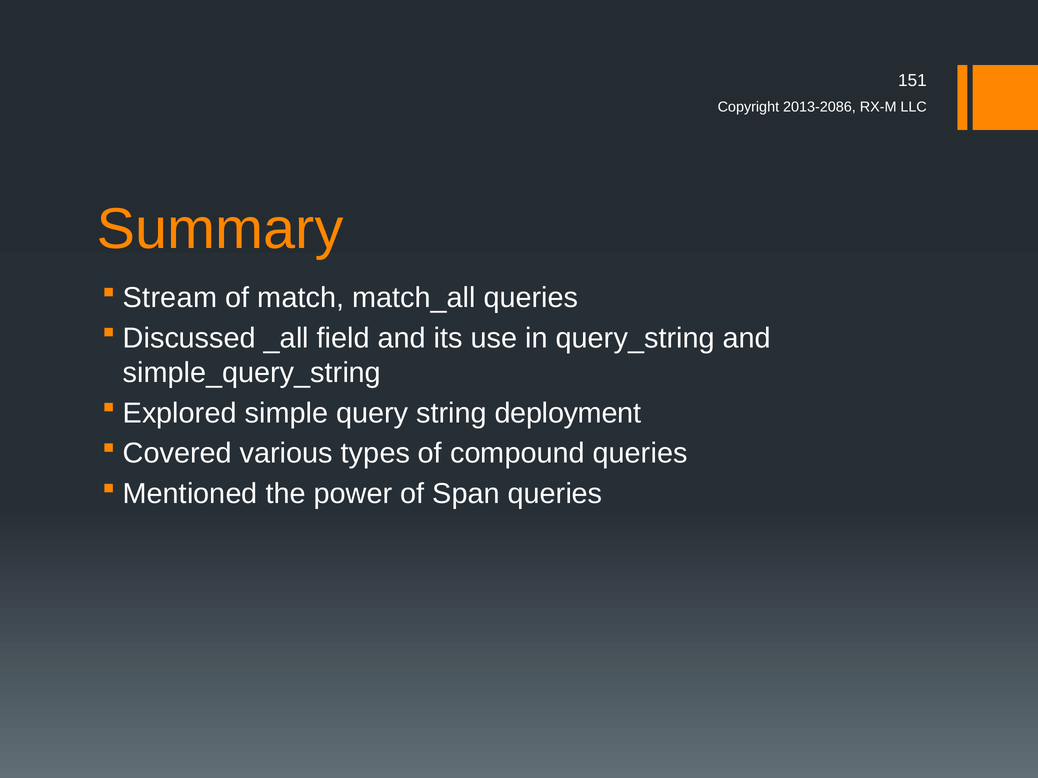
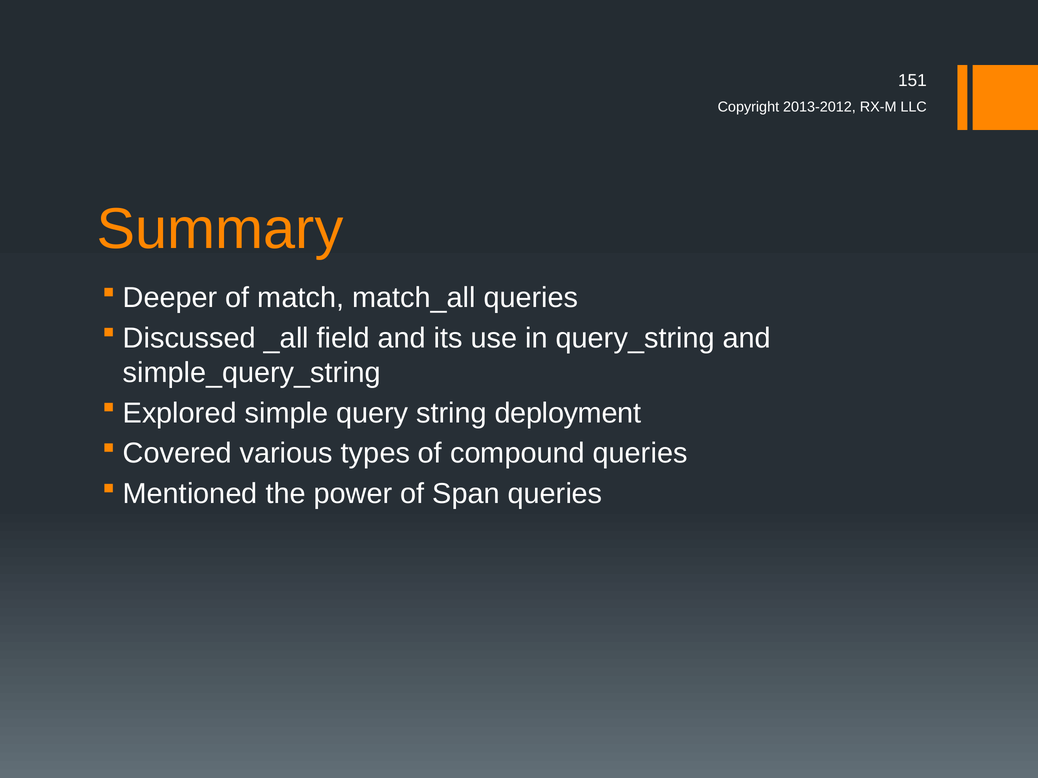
2013-2086: 2013-2086 -> 2013-2012
Stream: Stream -> Deeper
